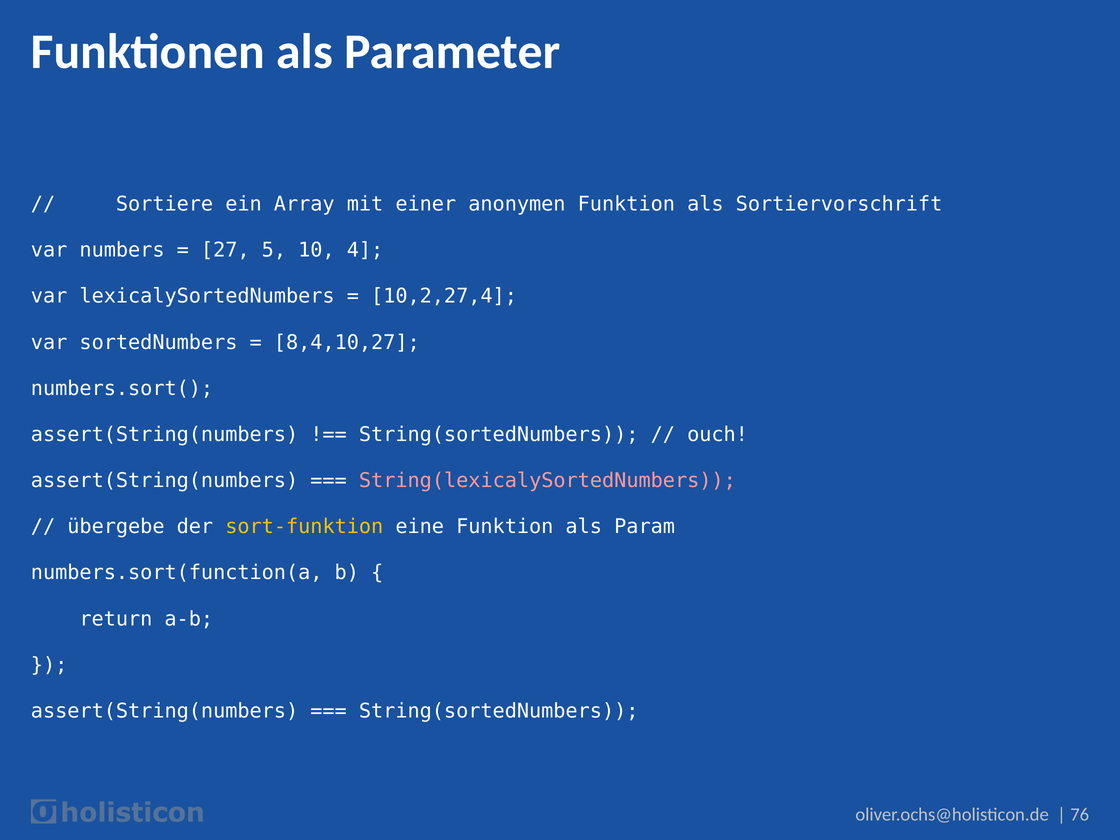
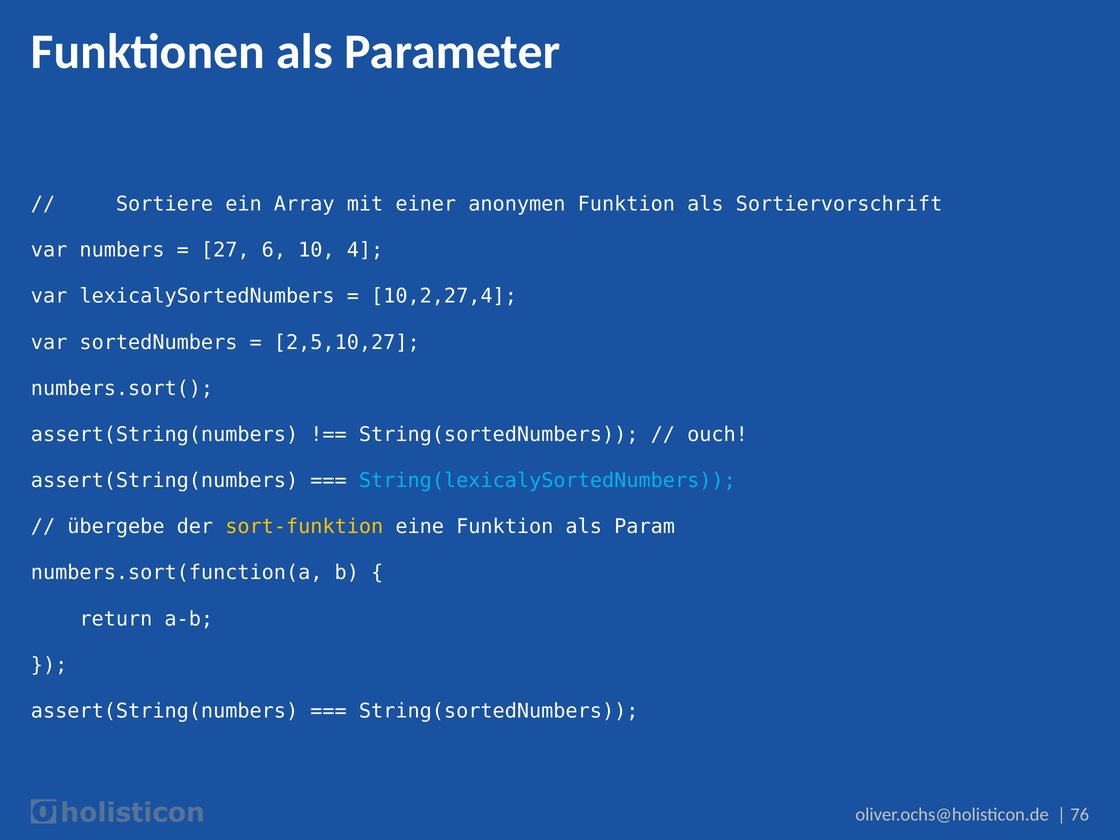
5: 5 -> 6
8,4,10,27: 8,4,10,27 -> 2,5,10,27
String(lexicalySortedNumbers colour: pink -> light blue
